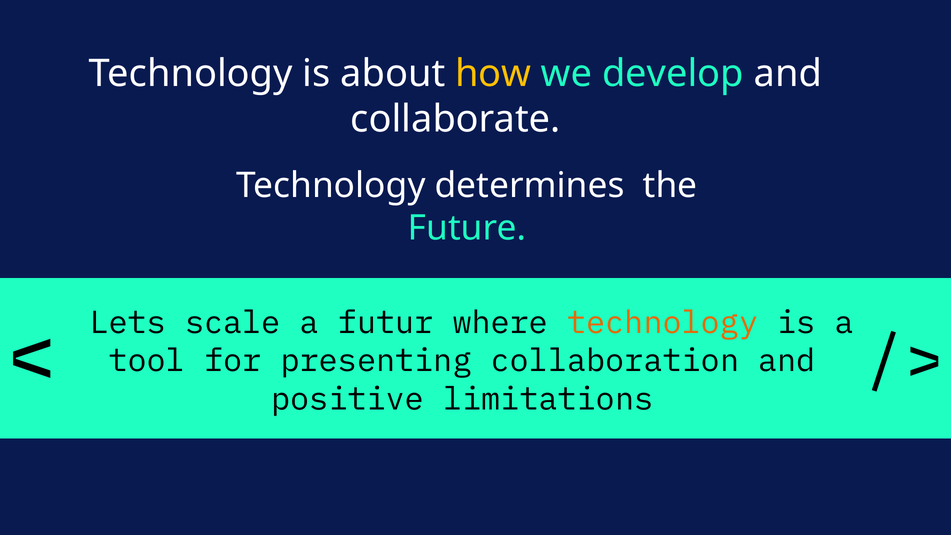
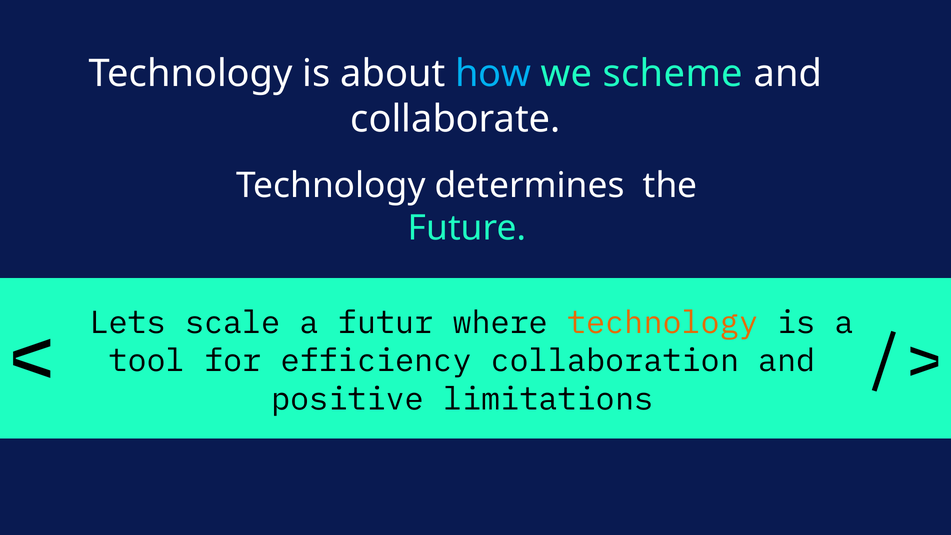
how colour: yellow -> light blue
develop: develop -> scheme
presenting: presenting -> efficiency
